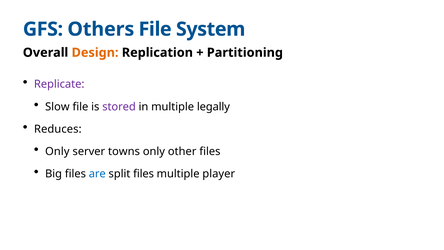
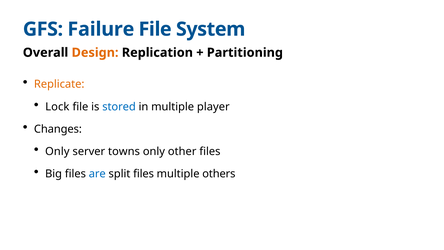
Others: Others -> Failure
Replicate colour: purple -> orange
Slow: Slow -> Lock
stored colour: purple -> blue
legally: legally -> player
Reduces: Reduces -> Changes
player: player -> others
